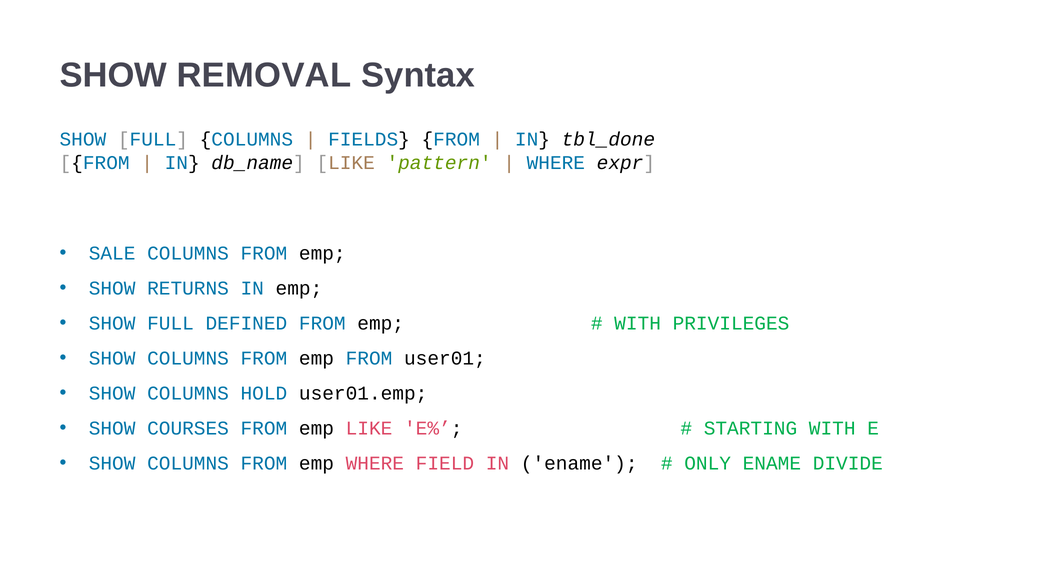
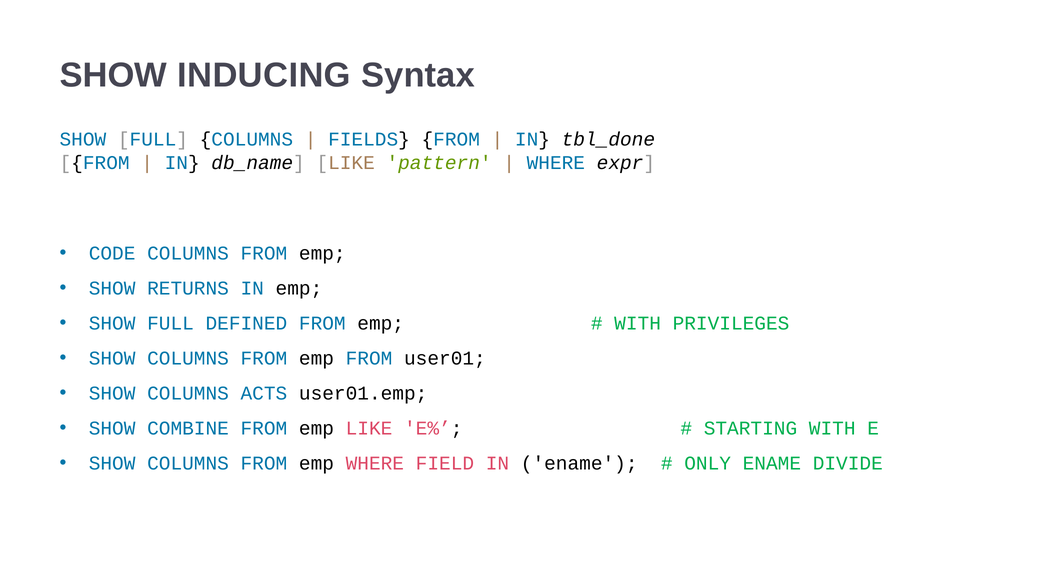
REMOVAL: REMOVAL -> INDUCING
SALE: SALE -> CODE
HOLD: HOLD -> ACTS
COURSES: COURSES -> COMBINE
